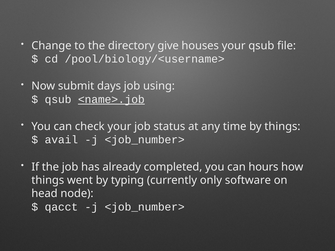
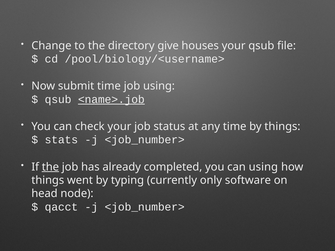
submit days: days -> time
avail: avail -> stats
the at (50, 167) underline: none -> present
can hours: hours -> using
